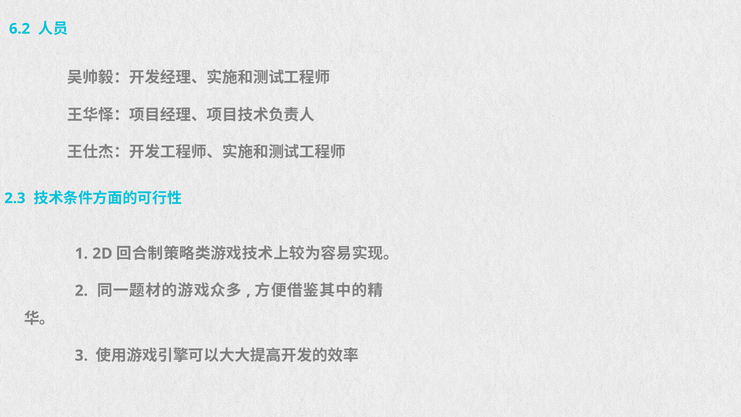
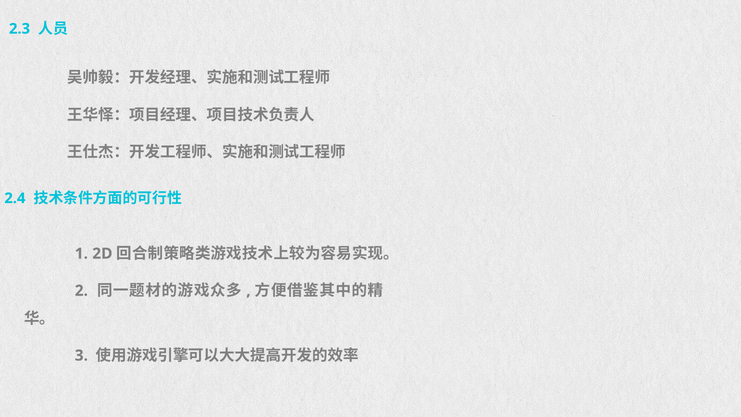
6.2: 6.2 -> 2.3
2.3: 2.3 -> 2.4
